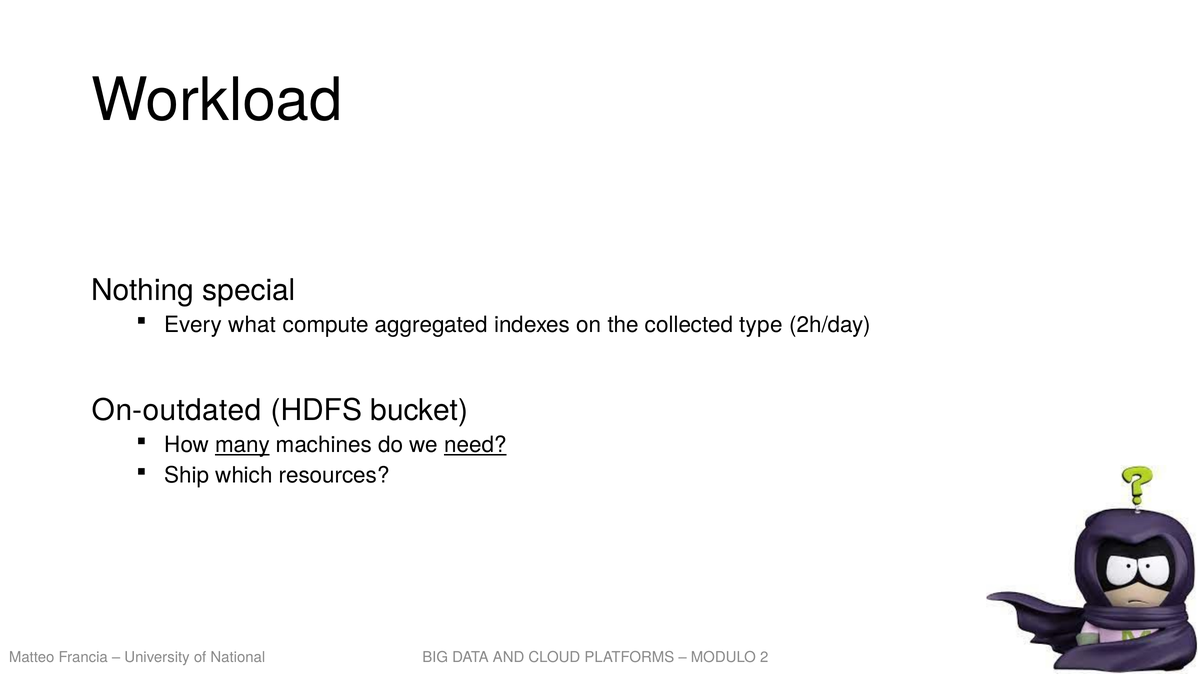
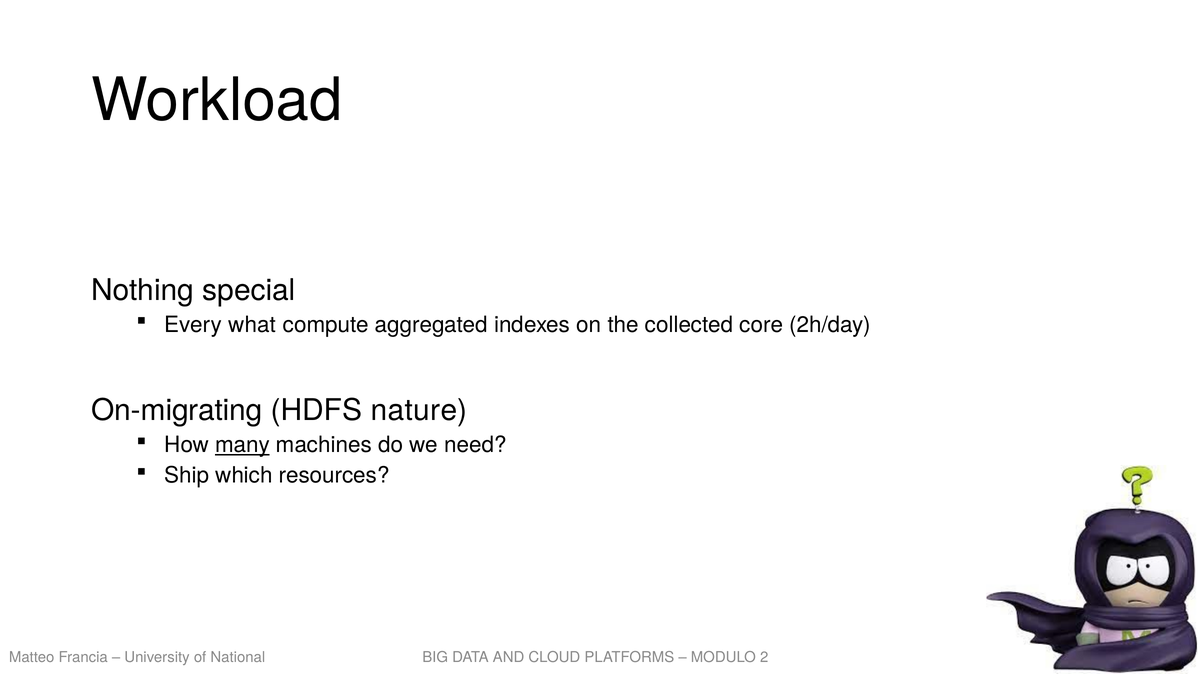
type: type -> core
On-outdated: On-outdated -> On-migrating
bucket: bucket -> nature
need underline: present -> none
